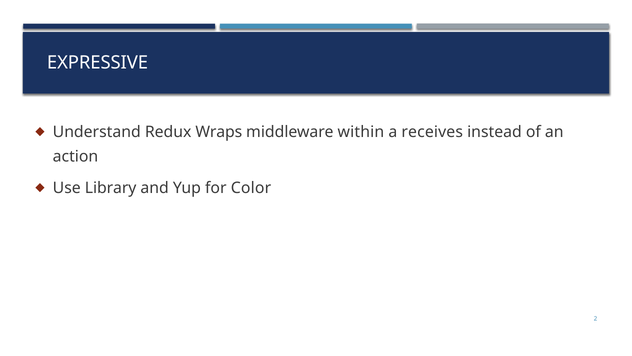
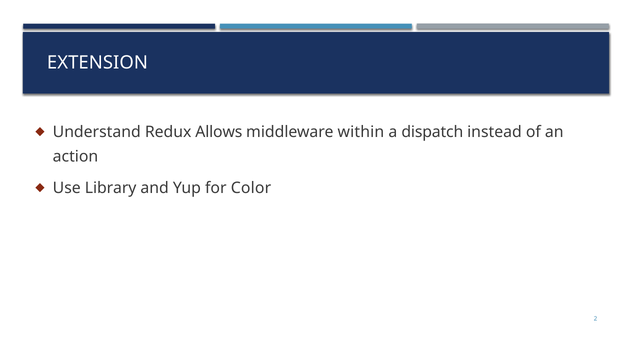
EXPRESSIVE: EXPRESSIVE -> EXTENSION
Wraps: Wraps -> Allows
receives: receives -> dispatch
